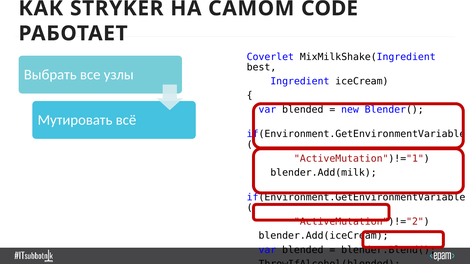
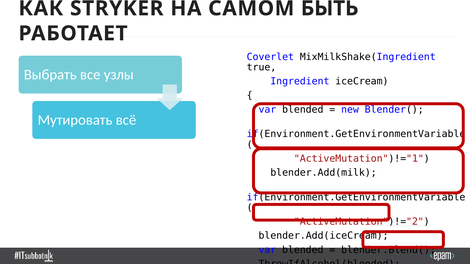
CODE: CODE -> БЫТЬ
best: best -> true
